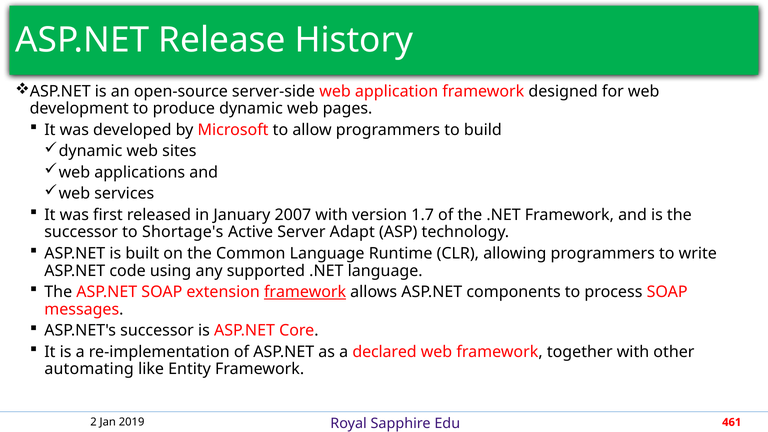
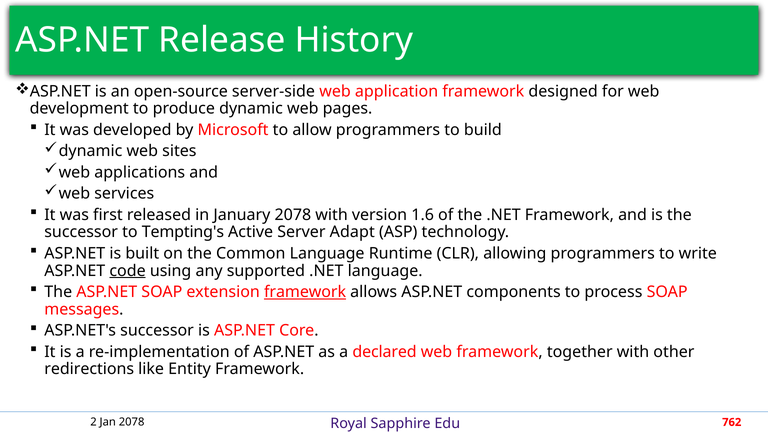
January 2007: 2007 -> 2078
1.7: 1.7 -> 1.6
Shortage's: Shortage's -> Tempting's
code underline: none -> present
automating: automating -> redirections
Jan 2019: 2019 -> 2078
461: 461 -> 762
